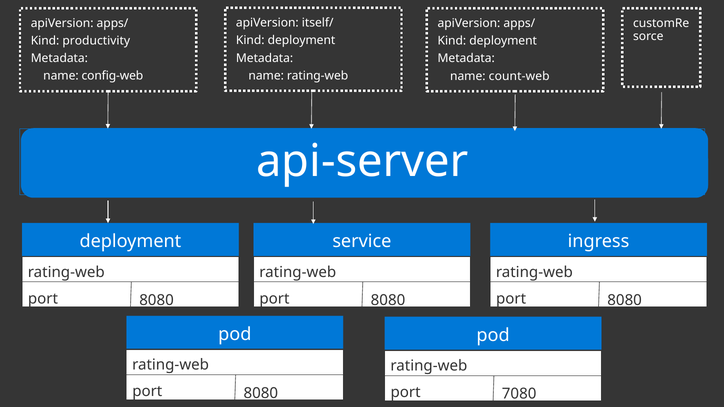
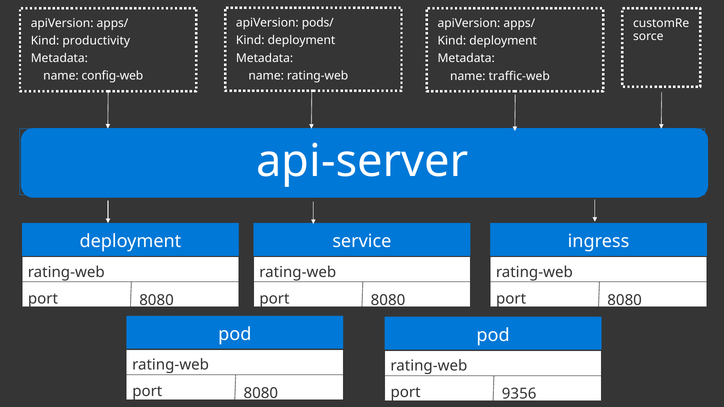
itself/: itself/ -> pods/
count-web: count-web -> traffic-web
7080: 7080 -> 9356
